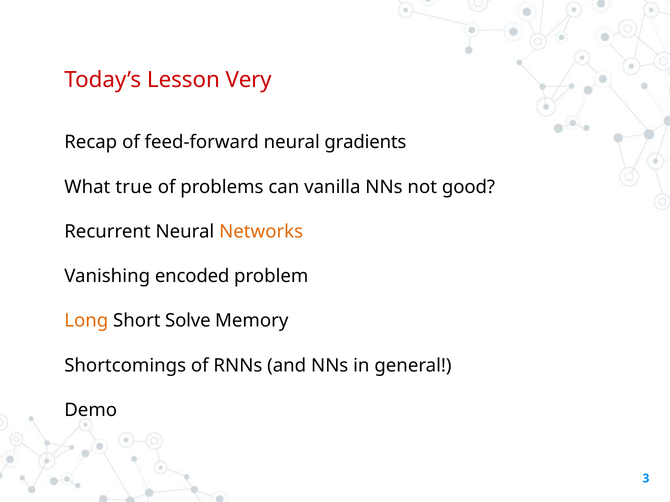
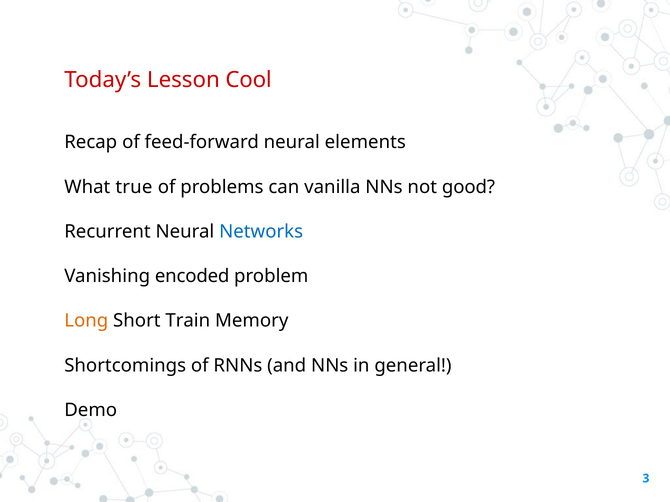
Very: Very -> Cool
gradients: gradients -> elements
Networks colour: orange -> blue
Solve: Solve -> Train
